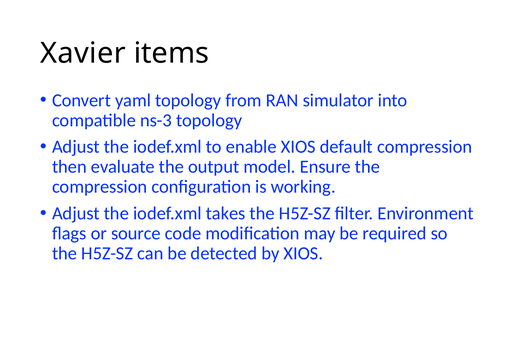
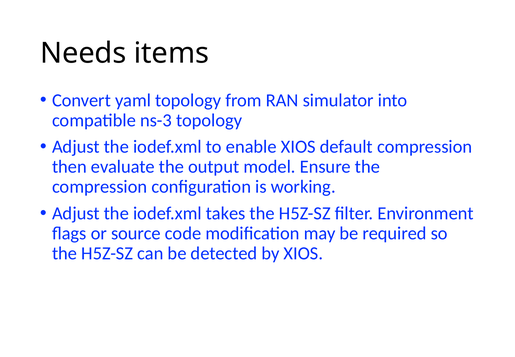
Xavier: Xavier -> Needs
